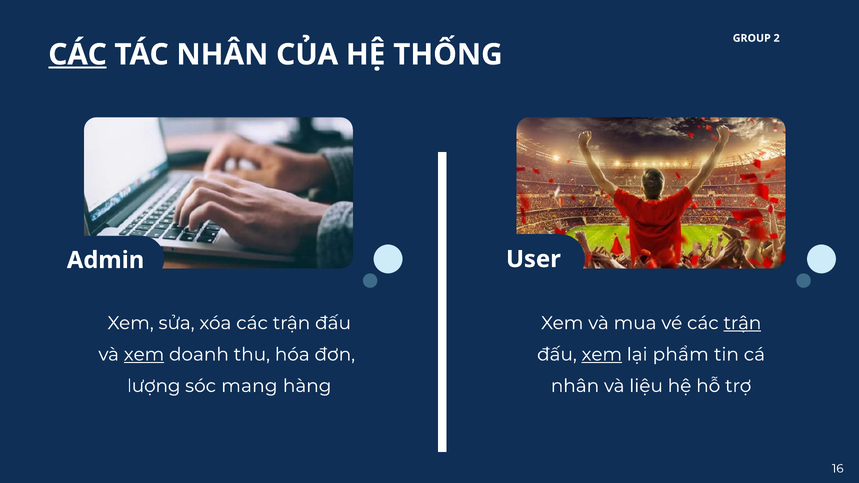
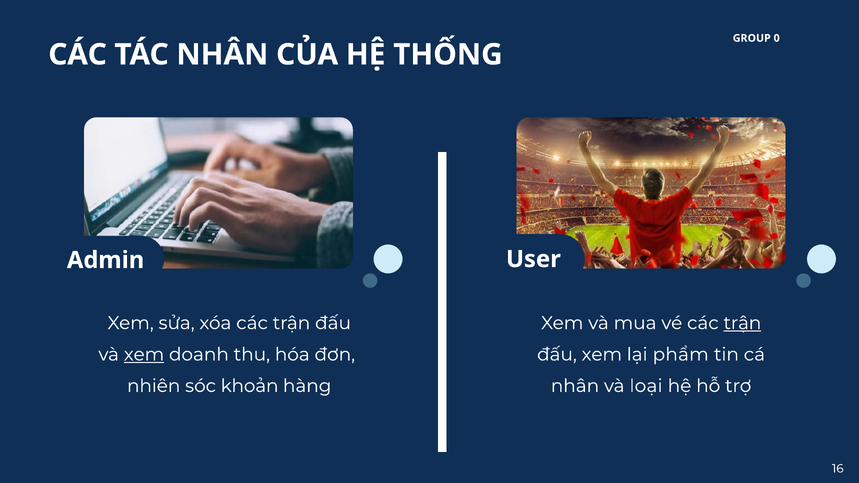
2: 2 -> 0
CÁC at (78, 55) underline: present -> none
xem at (602, 355) underline: present -> none
lượng: lượng -> nhiên
mang: mang -> khoản
liệu: liệu -> loại
